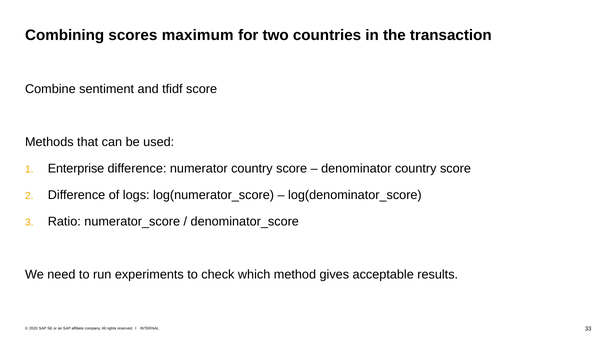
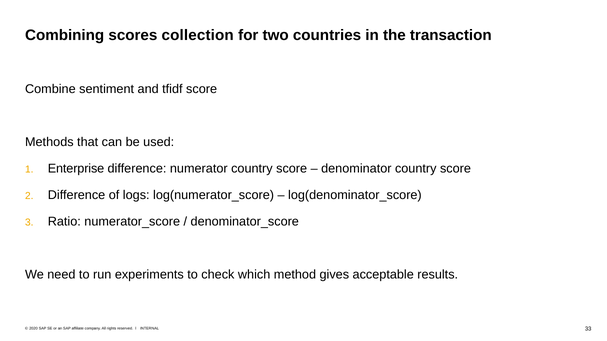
maximum: maximum -> collection
